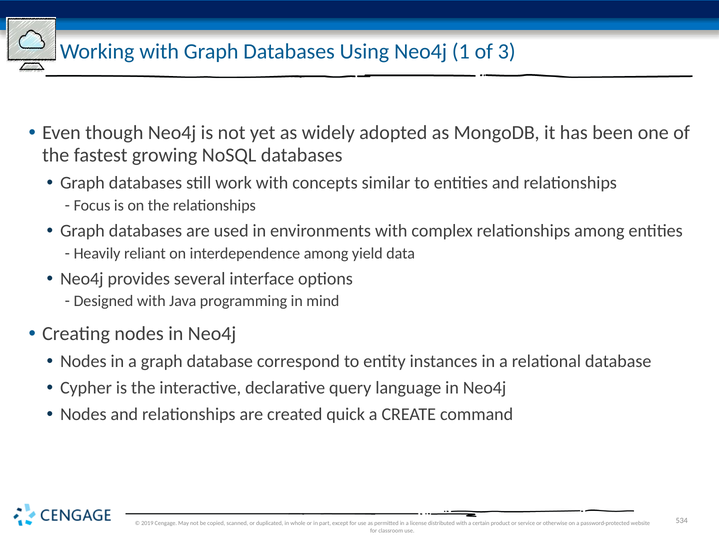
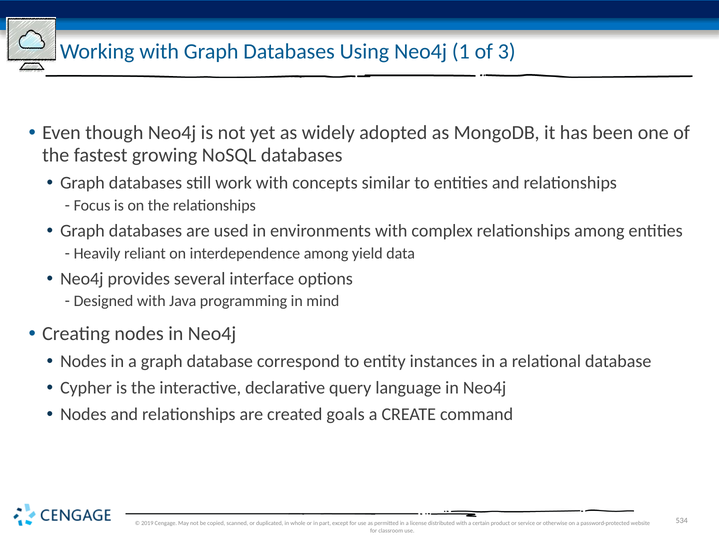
quick: quick -> goals
